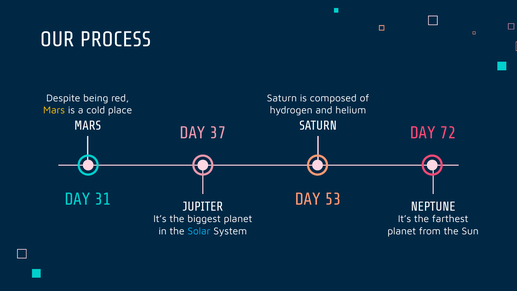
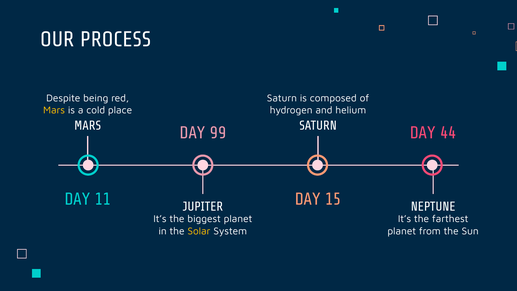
37: 37 -> 99
72: 72 -> 44
31: 31 -> 11
53: 53 -> 15
Solar colour: light blue -> yellow
